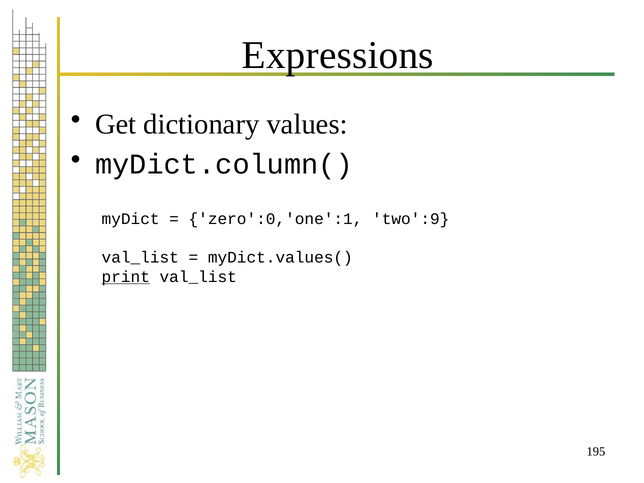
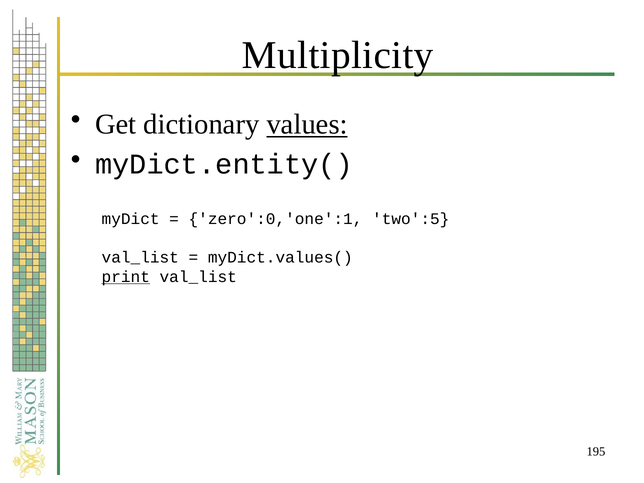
Expressions: Expressions -> Multiplicity
values underline: none -> present
myDict.column(: myDict.column( -> myDict.entity(
two':9: two':9 -> two':5
